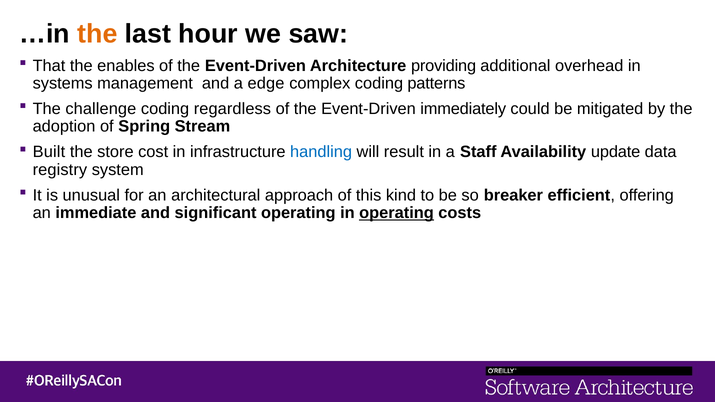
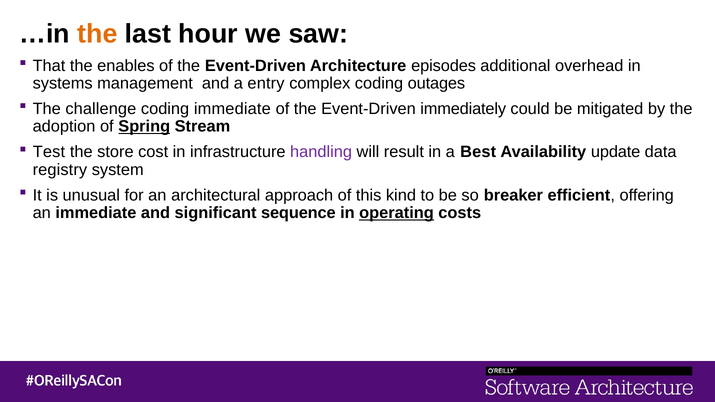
providing: providing -> episodes
edge: edge -> entry
patterns: patterns -> outages
coding regardless: regardless -> immediate
Spring underline: none -> present
Built: Built -> Test
handling colour: blue -> purple
Staff: Staff -> Best
significant operating: operating -> sequence
